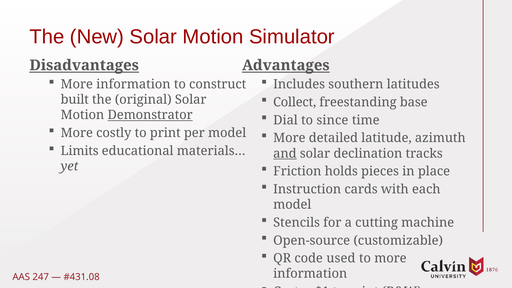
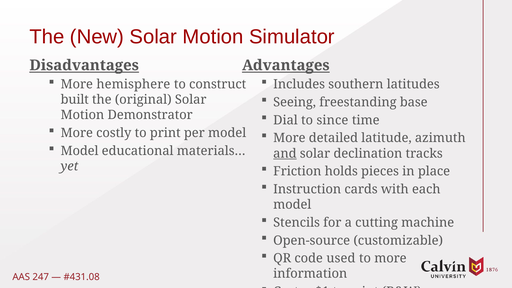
information at (133, 84): information -> hemisphere
Collect: Collect -> Seeing
Demonstrator underline: present -> none
Limits at (80, 151): Limits -> Model
